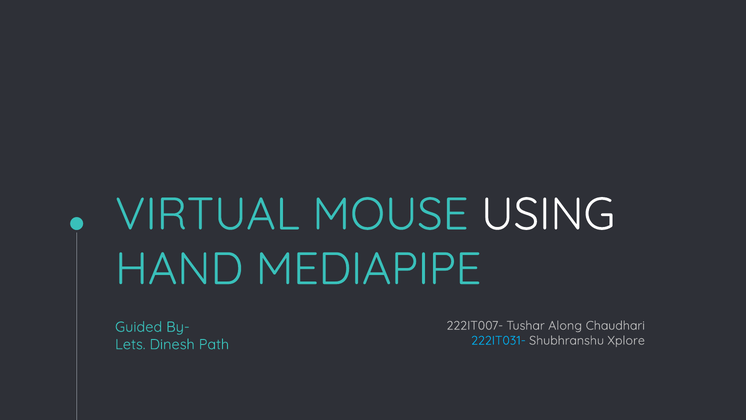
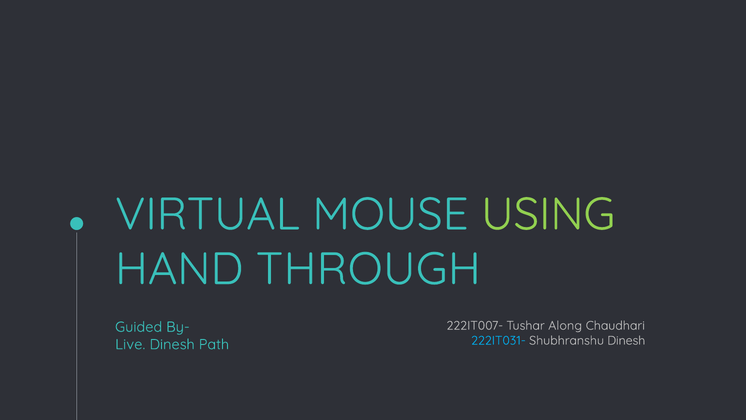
USING colour: white -> light green
MEDIAPIPE: MEDIAPIPE -> THROUGH
Shubhranshu Xplore: Xplore -> Dinesh
Lets: Lets -> Live
